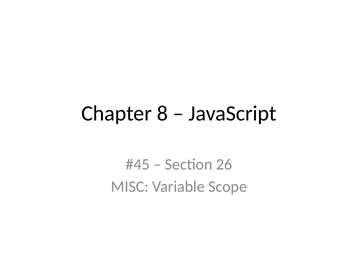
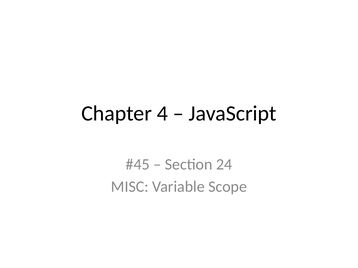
8: 8 -> 4
26: 26 -> 24
